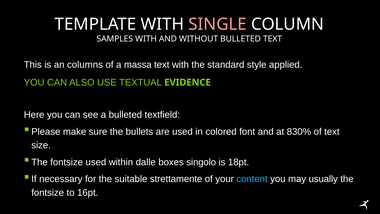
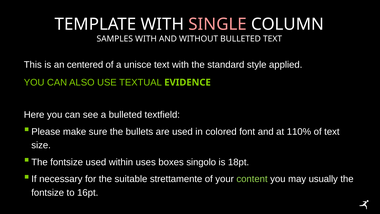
columns: columns -> centered
massa: massa -> unisce
830%: 830% -> 110%
dalle: dalle -> uses
content colour: light blue -> light green
